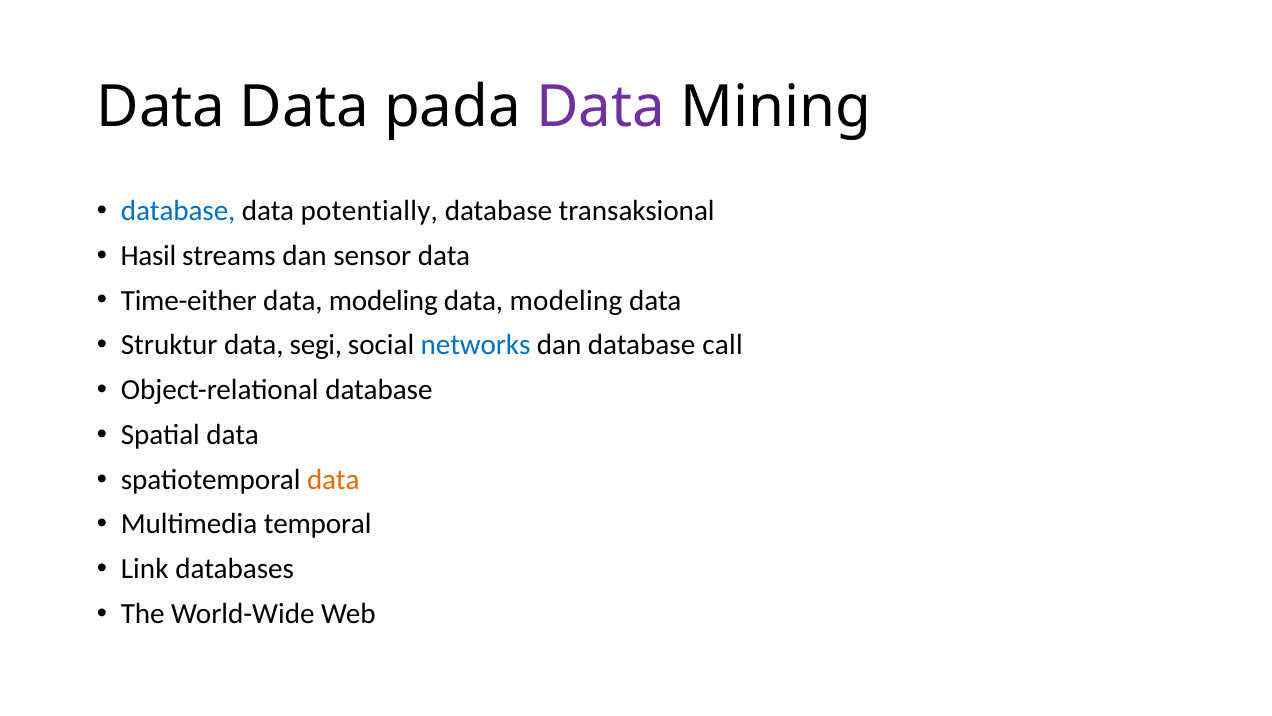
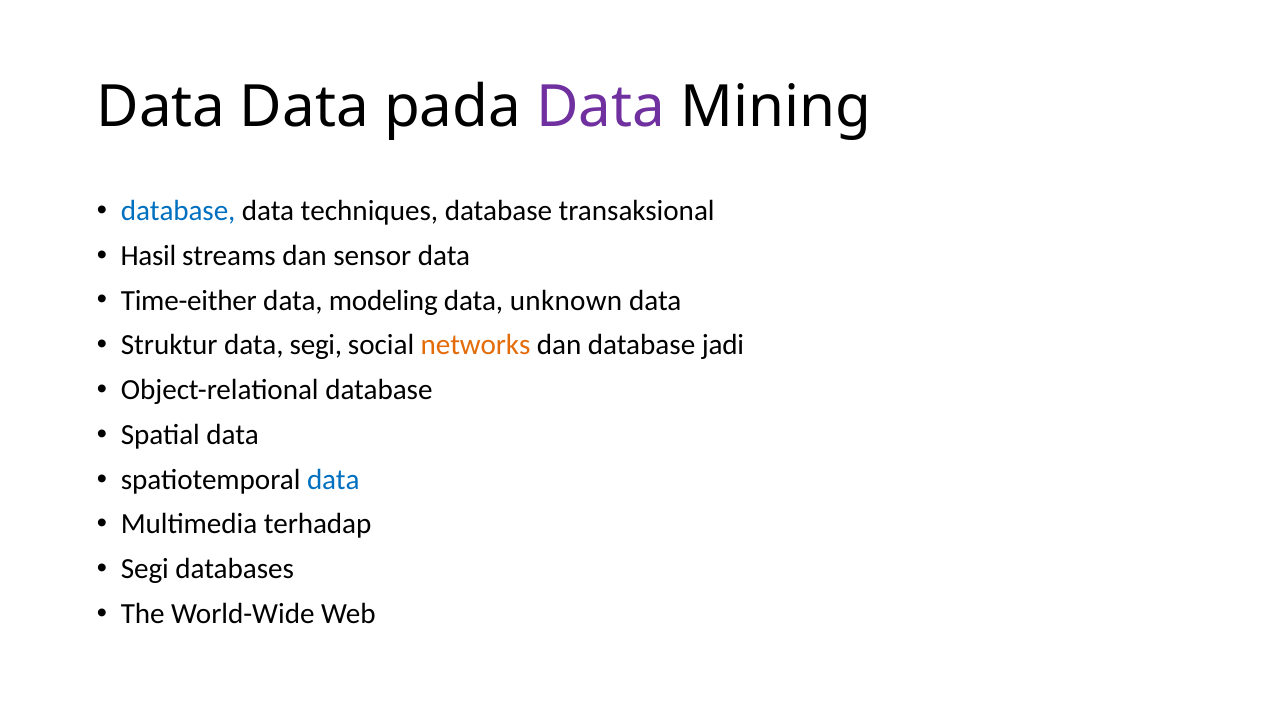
potentially: potentially -> techniques
modeling at (566, 300): modeling -> unknown
networks colour: blue -> orange
call: call -> jadi
data at (333, 479) colour: orange -> blue
temporal: temporal -> terhadap
Link at (145, 569): Link -> Segi
